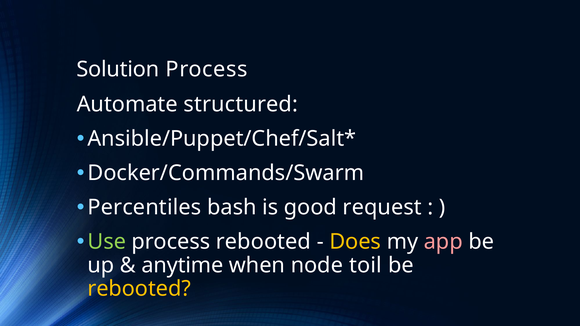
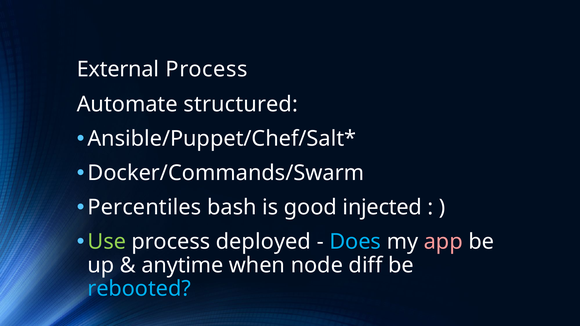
Solution: Solution -> External
request: request -> injected
process rebooted: rebooted -> deployed
Does colour: yellow -> light blue
toil: toil -> diff
rebooted at (139, 289) colour: yellow -> light blue
